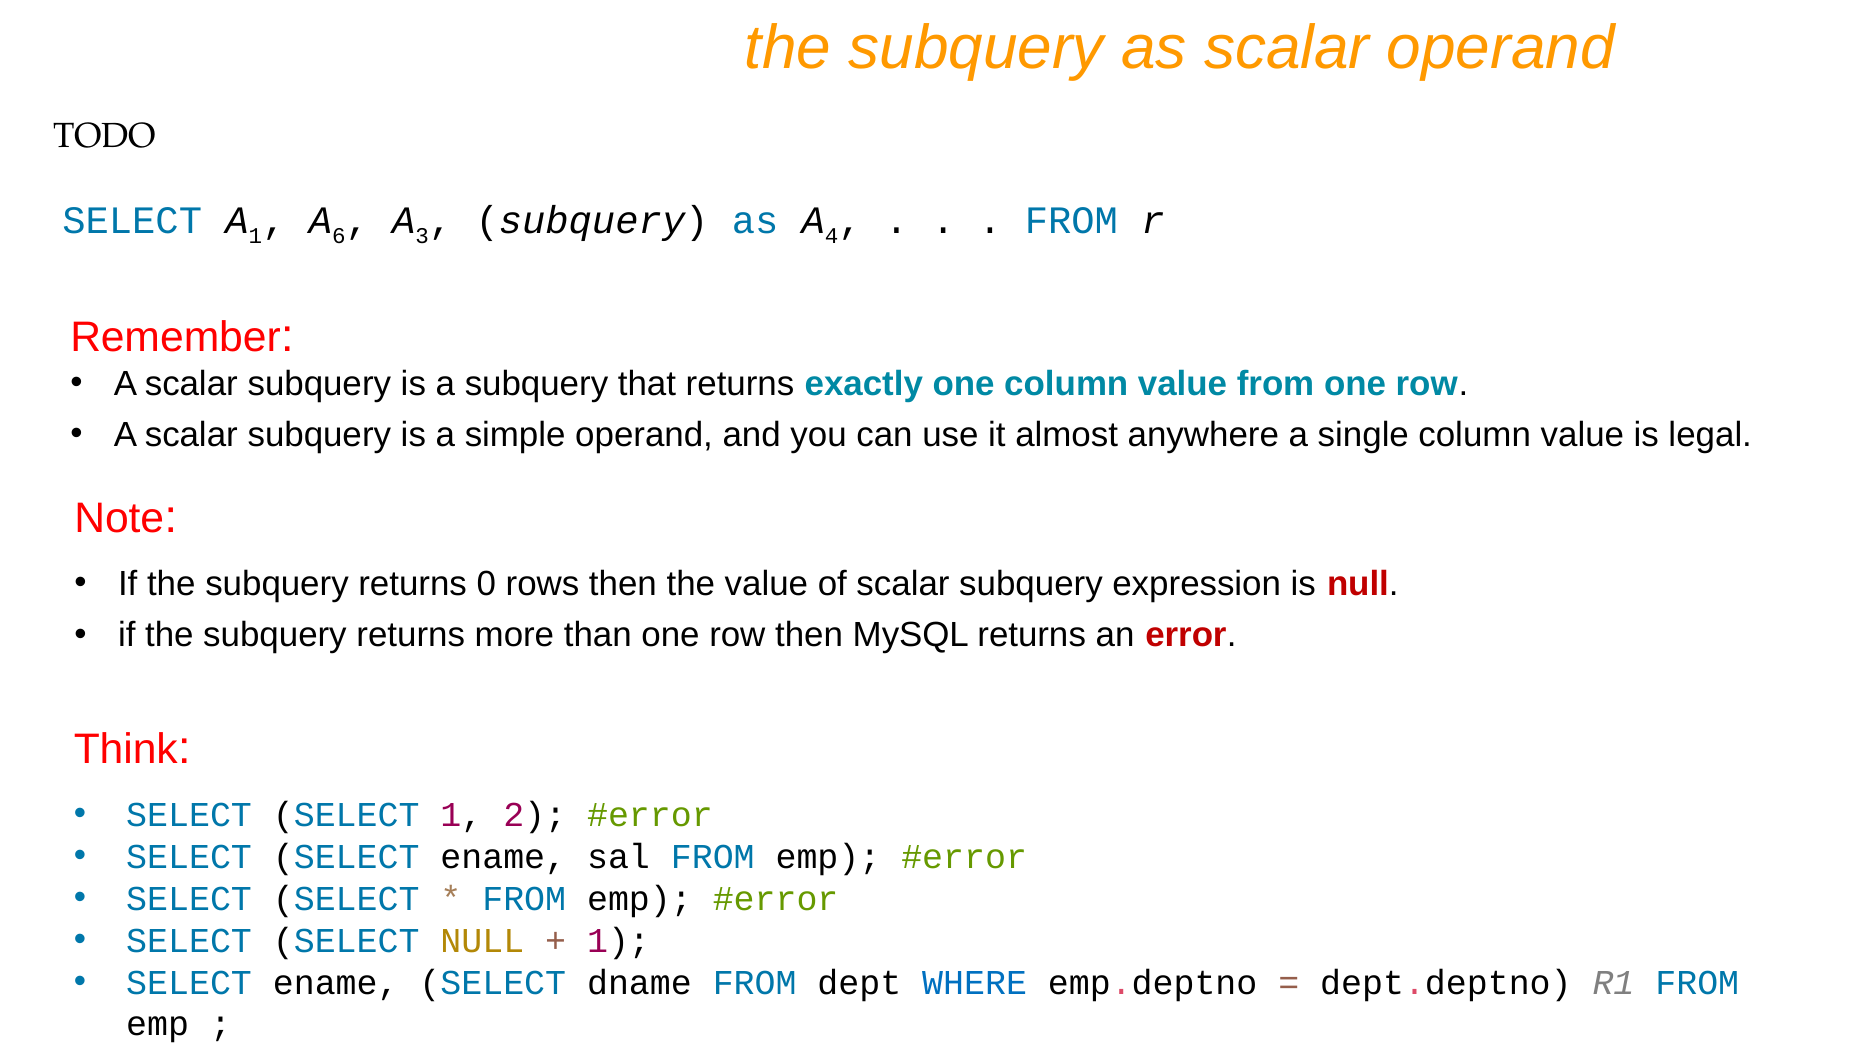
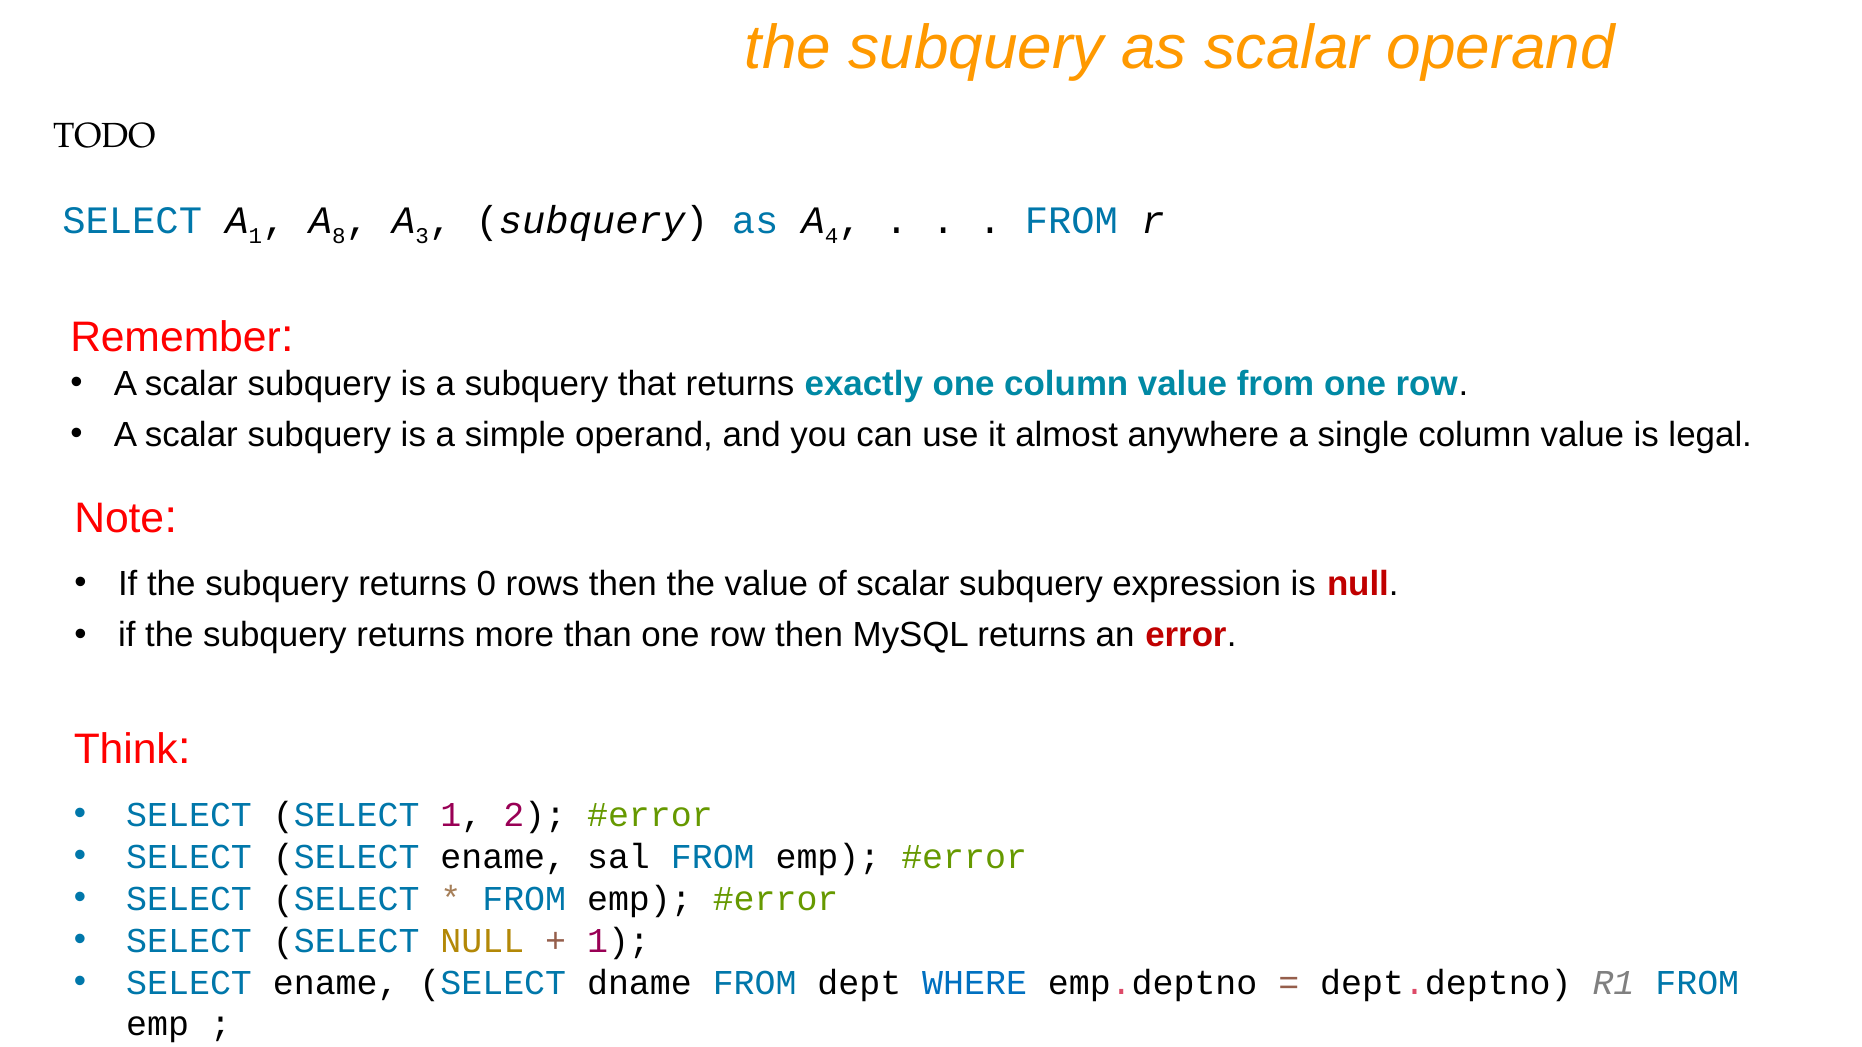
6: 6 -> 8
